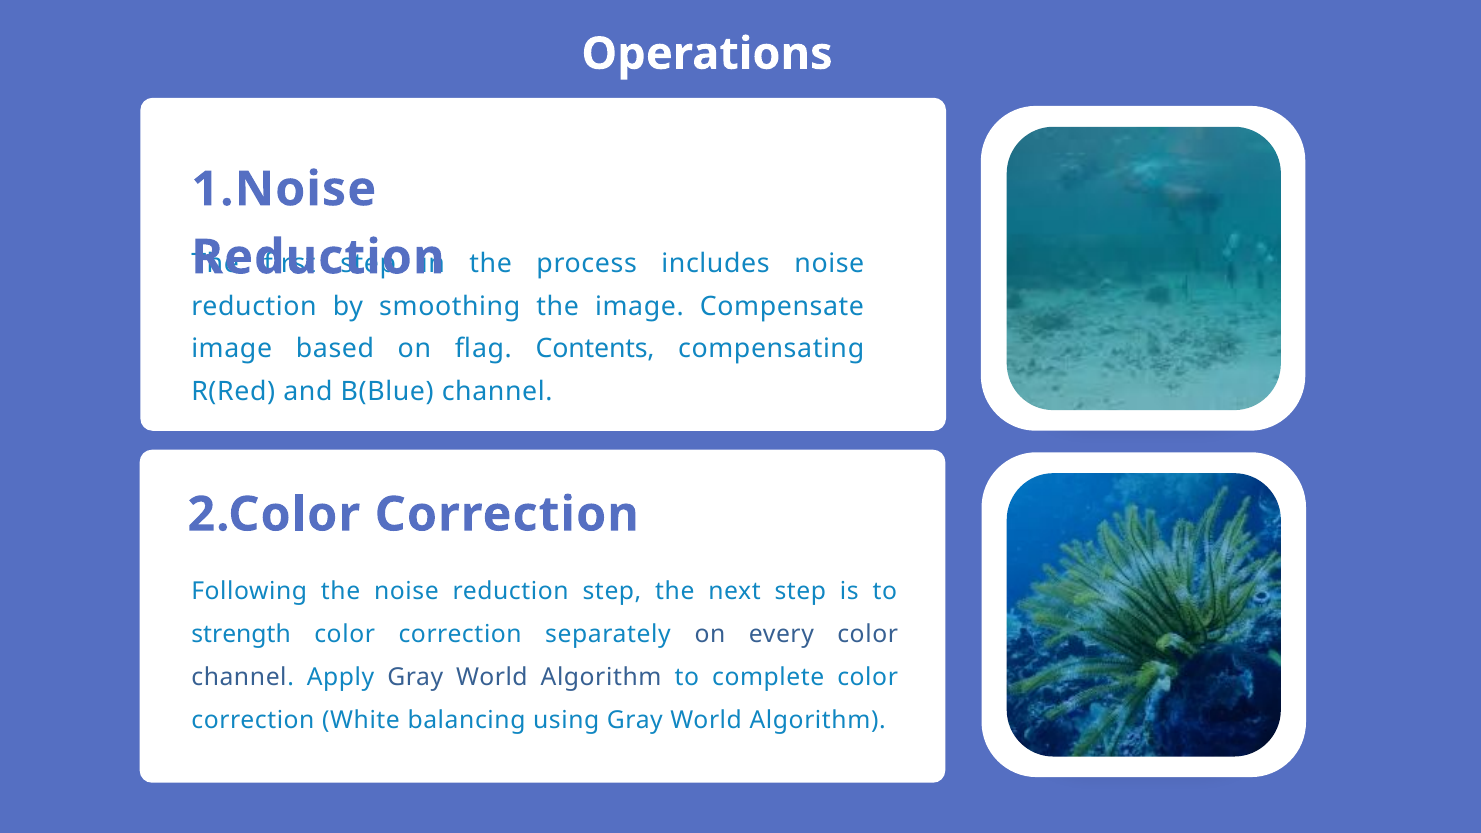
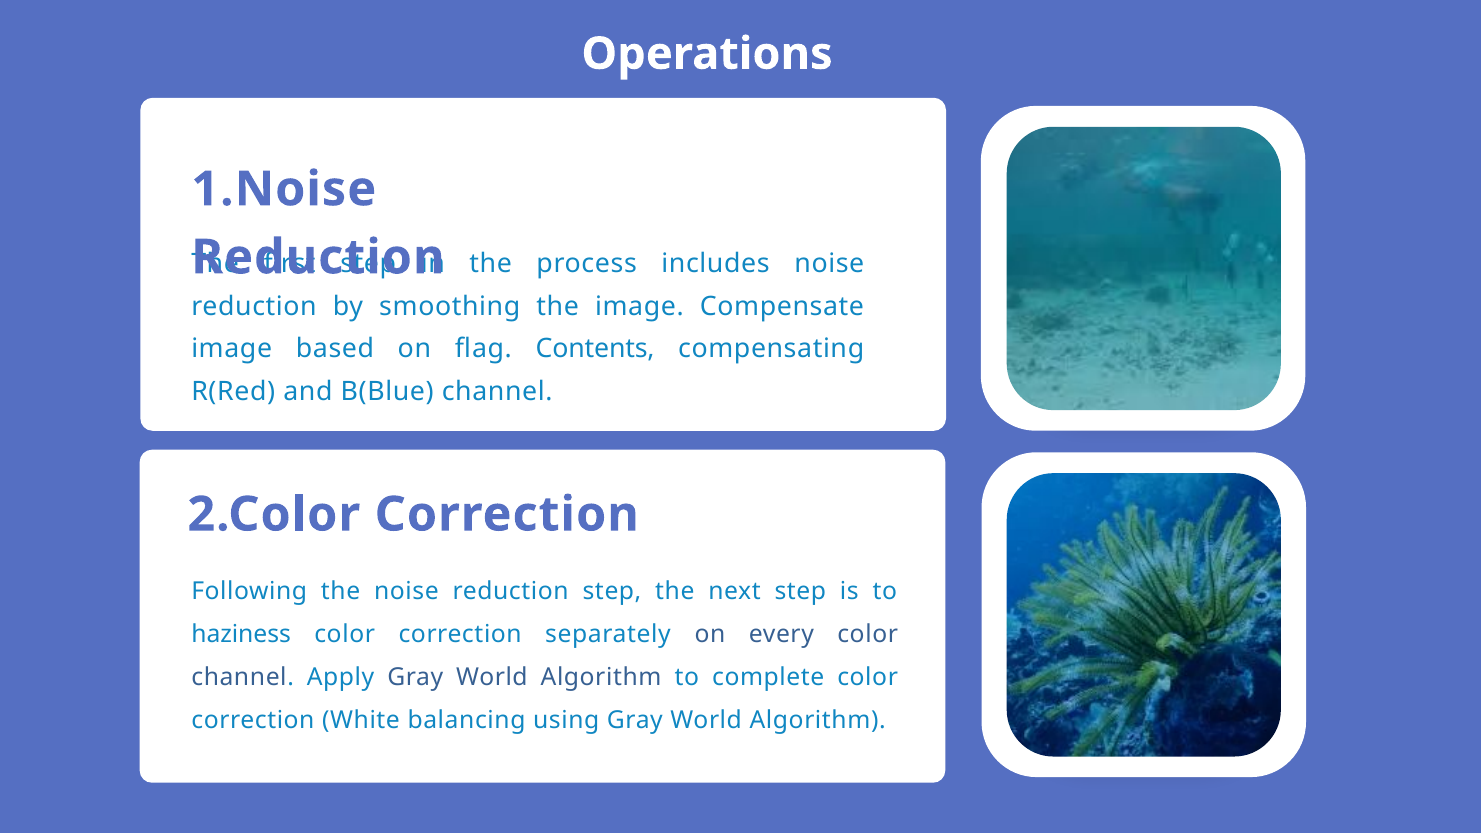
strength: strength -> haziness
